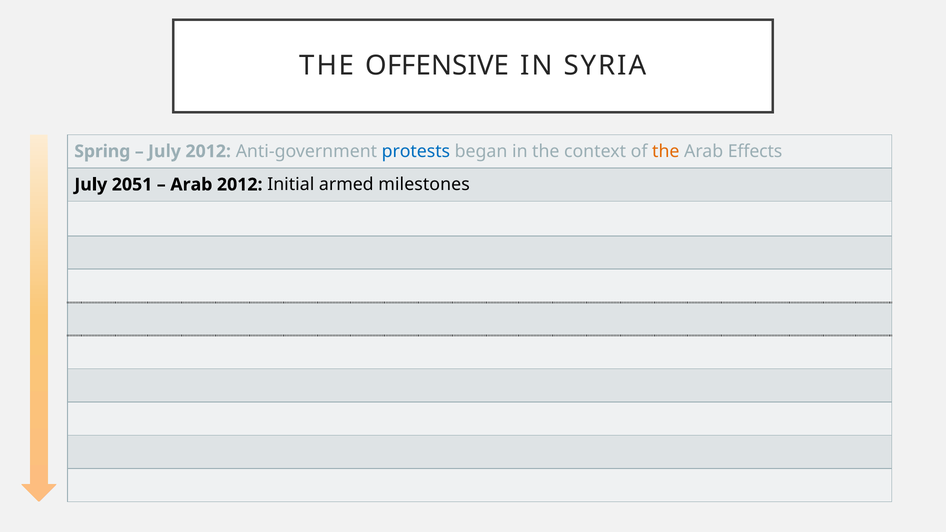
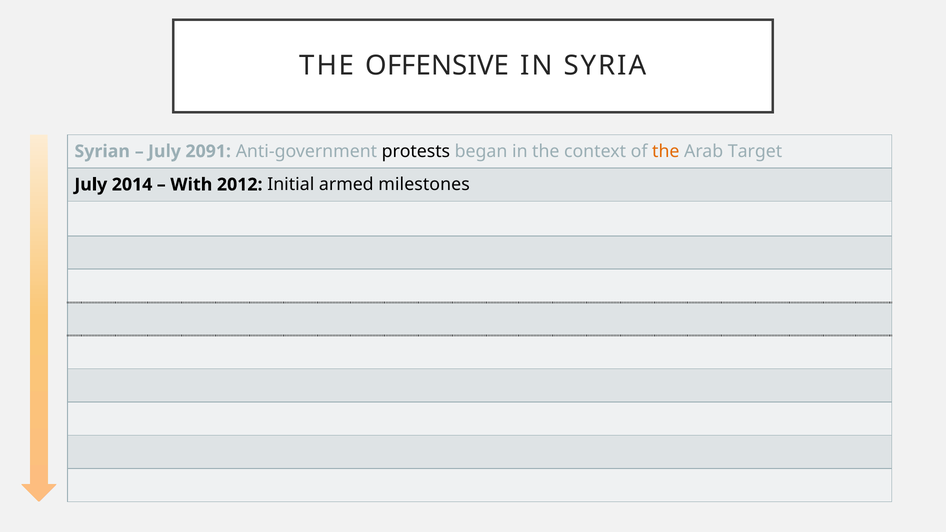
Spring: Spring -> Syrian
July 2012: 2012 -> 2091
protests colour: blue -> black
Effects: Effects -> Target
2051: 2051 -> 2014
Arab at (191, 185): Arab -> With
